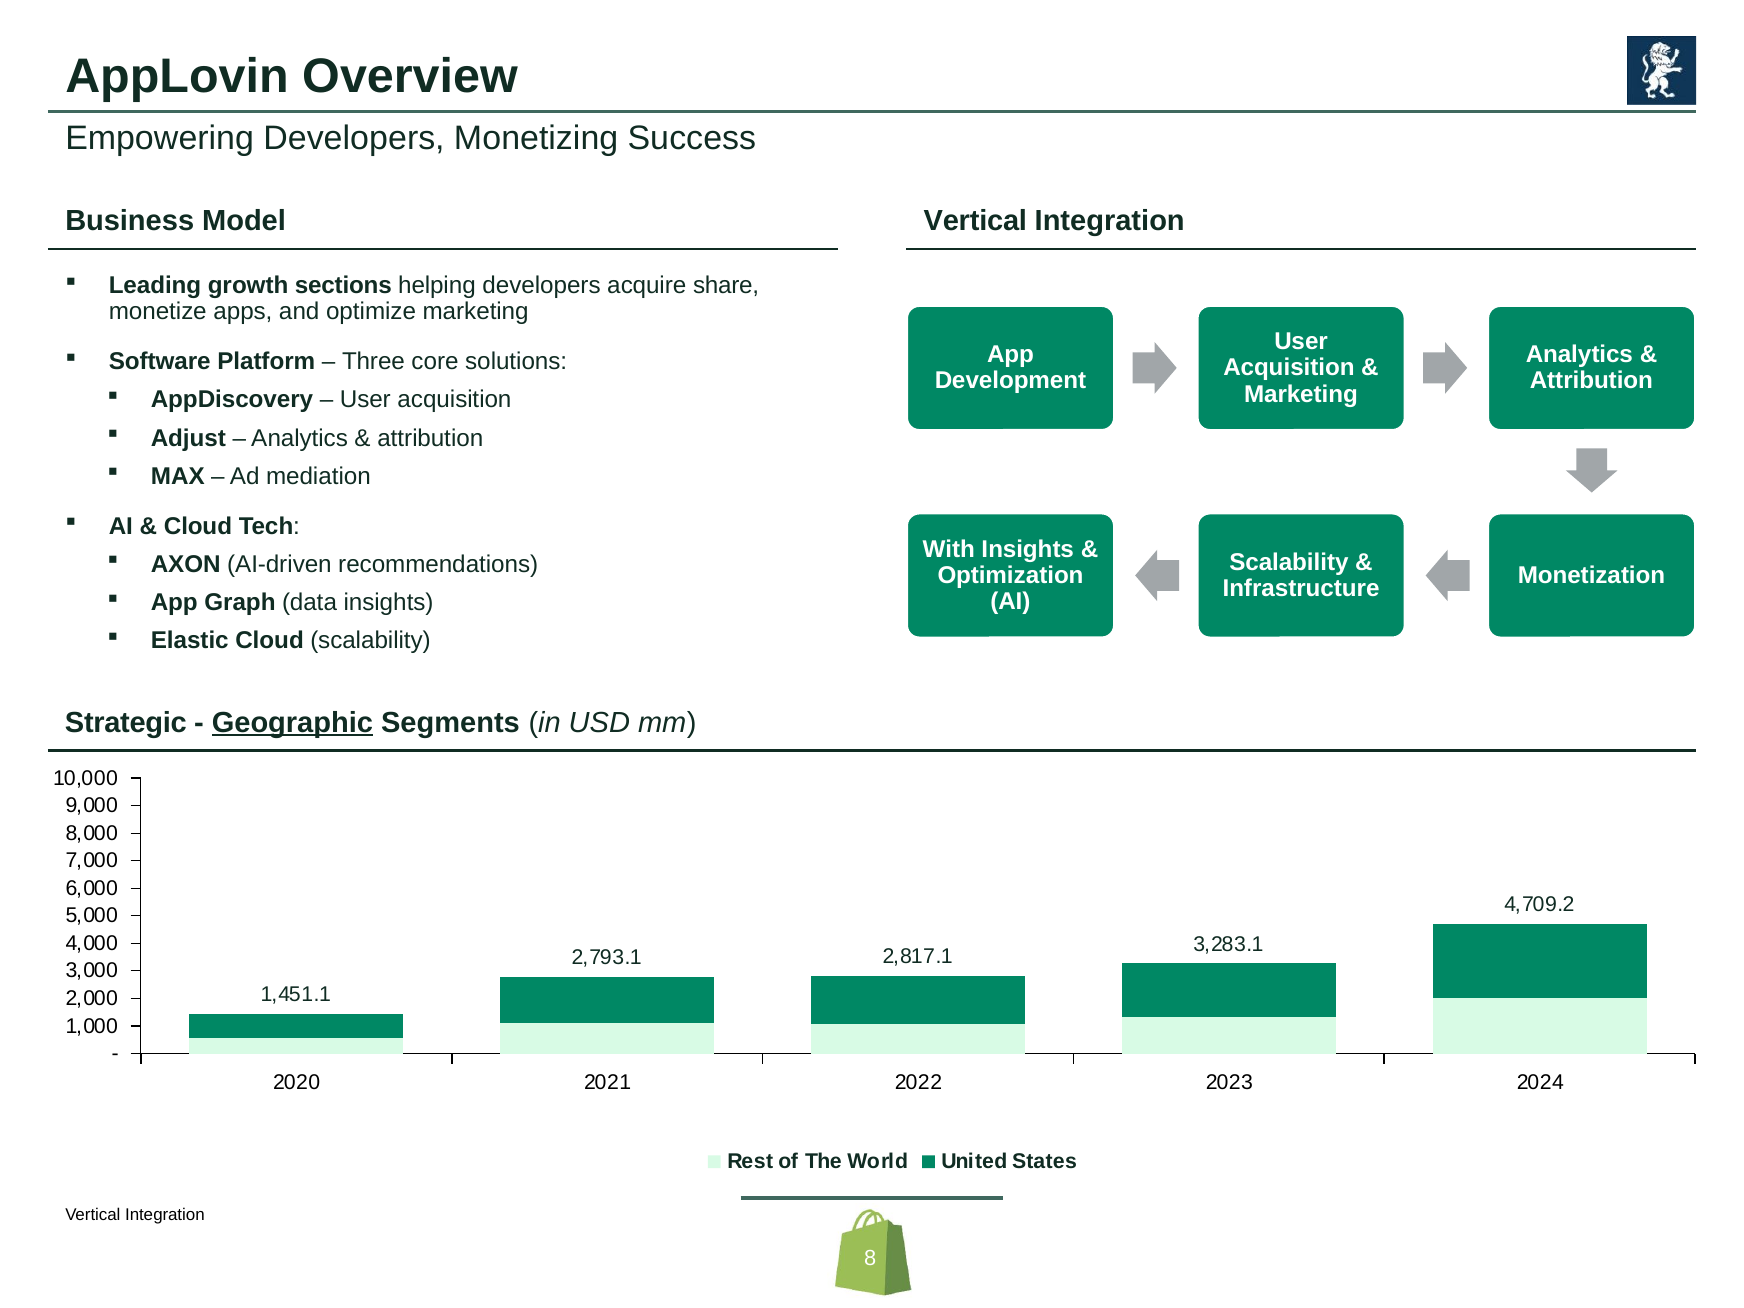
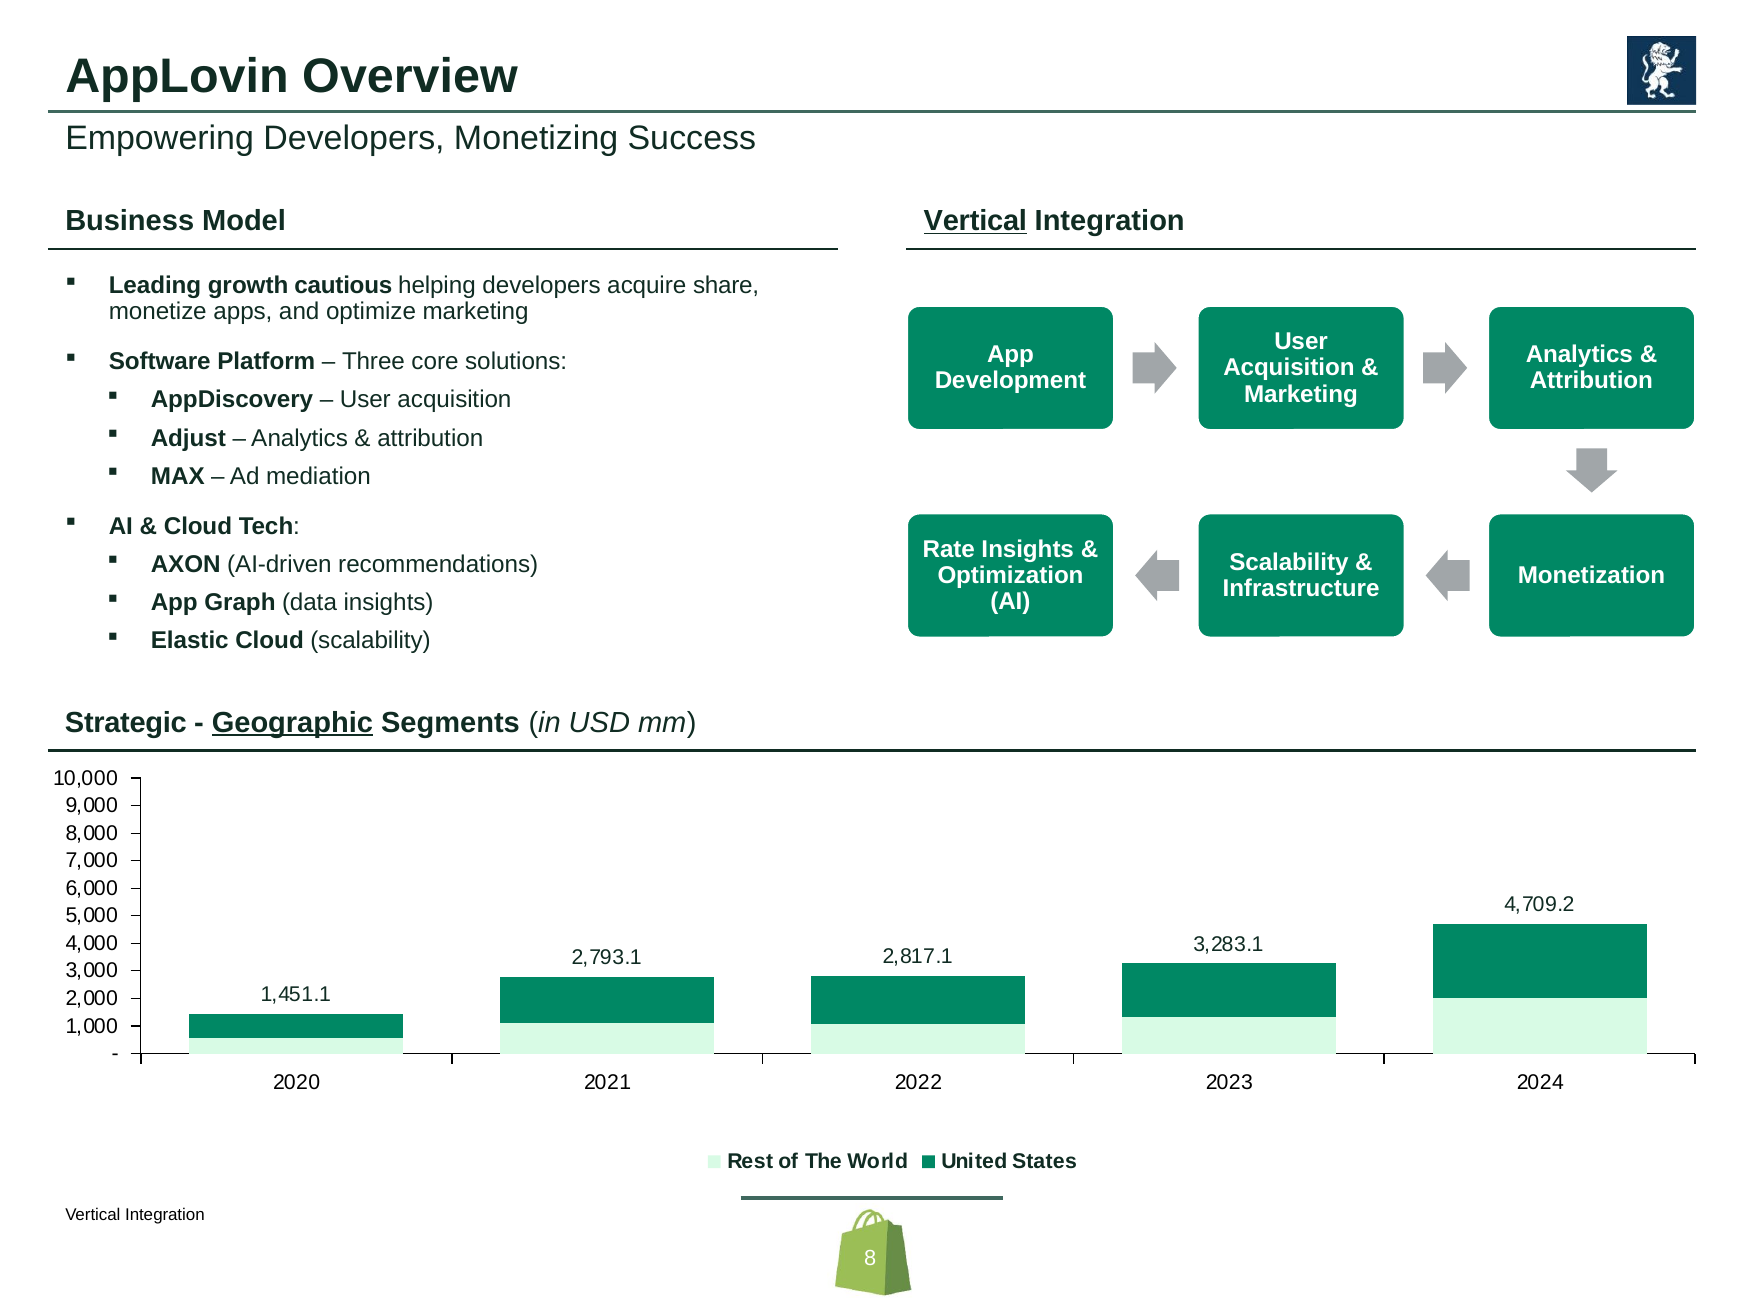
Vertical at (975, 221) underline: none -> present
sections: sections -> cautious
With: With -> Rate
